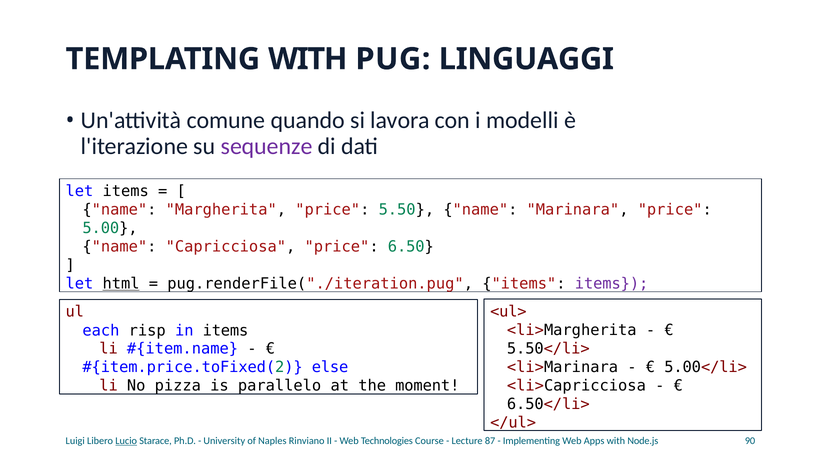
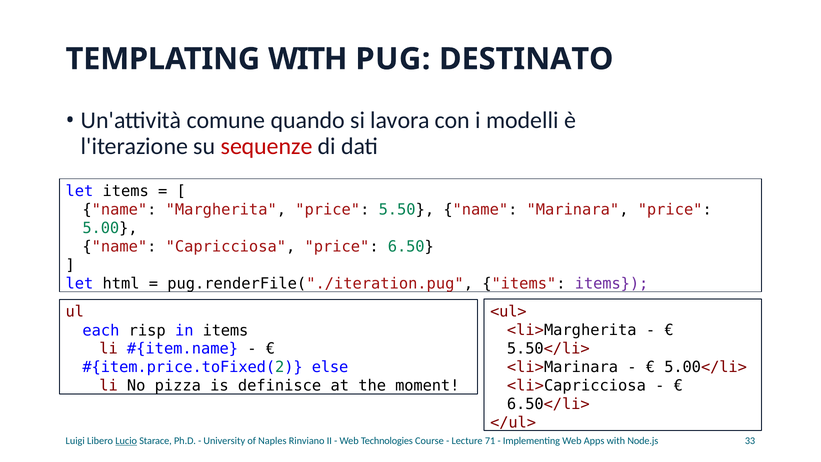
LINGUAGGI: LINGUAGGI -> DESTINATO
sequenze colour: purple -> red
html underline: present -> none
parallelo: parallelo -> definisce
87: 87 -> 71
90: 90 -> 33
